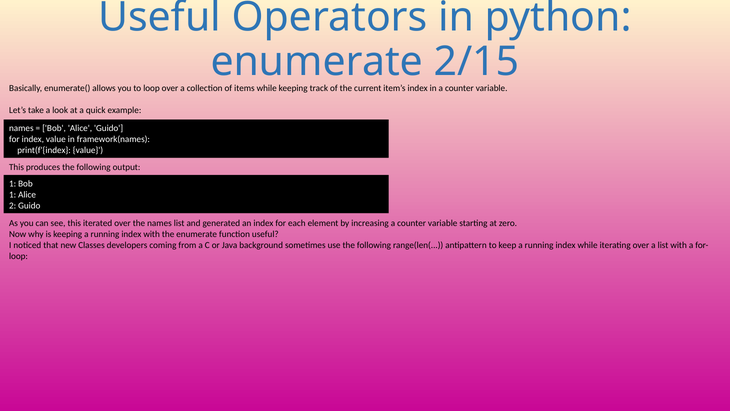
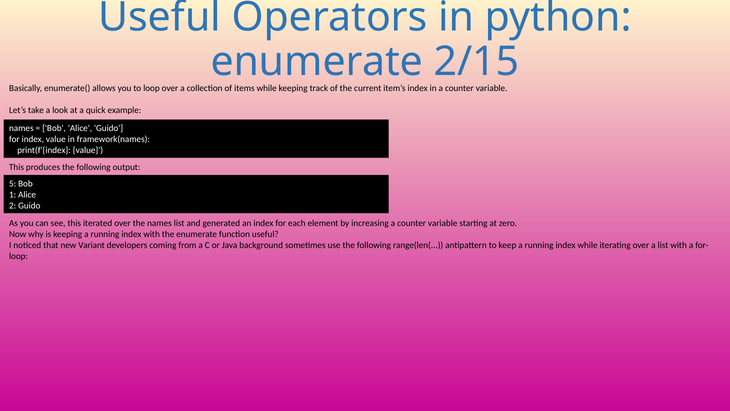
1 at (13, 184): 1 -> 5
Classes: Classes -> Variant
